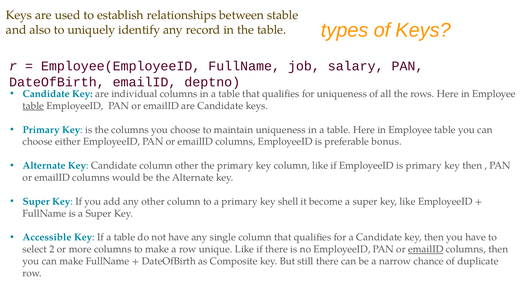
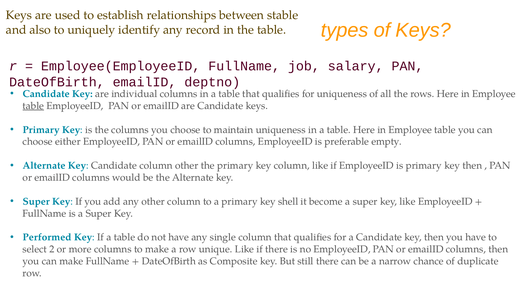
bonus: bonus -> empty
Accessible: Accessible -> Performed
emailID at (426, 249) underline: present -> none
